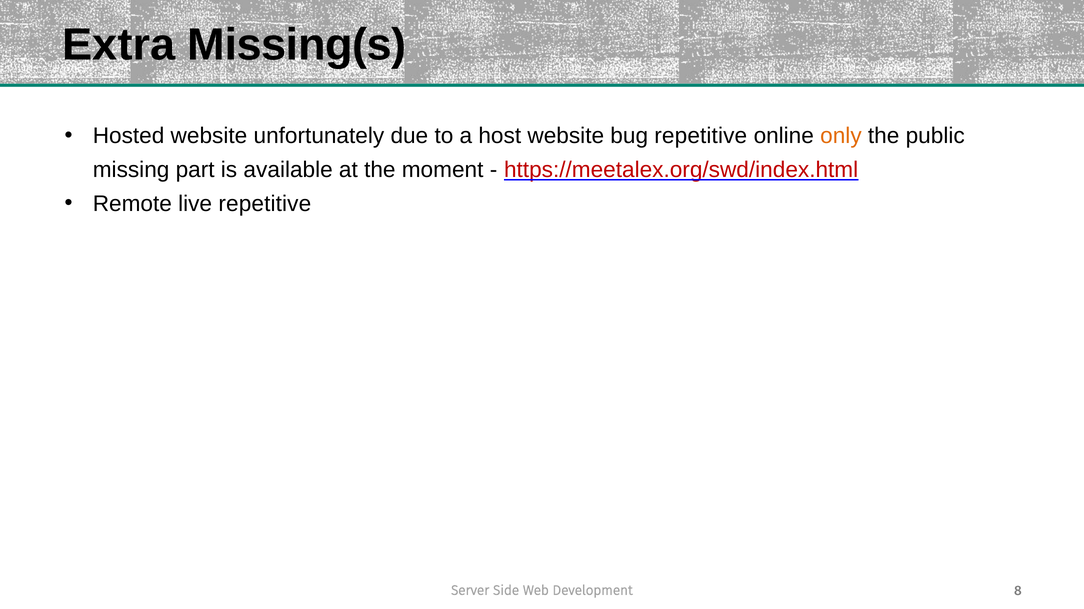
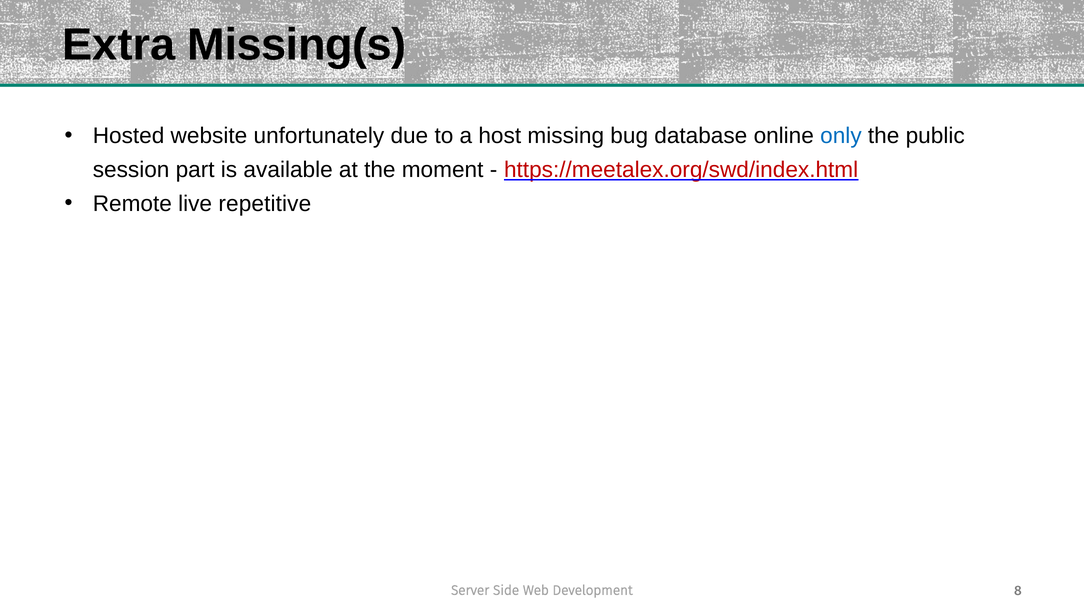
host website: website -> missing
bug repetitive: repetitive -> database
only colour: orange -> blue
missing: missing -> session
